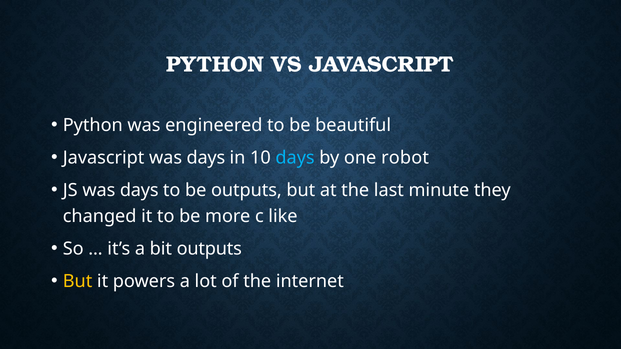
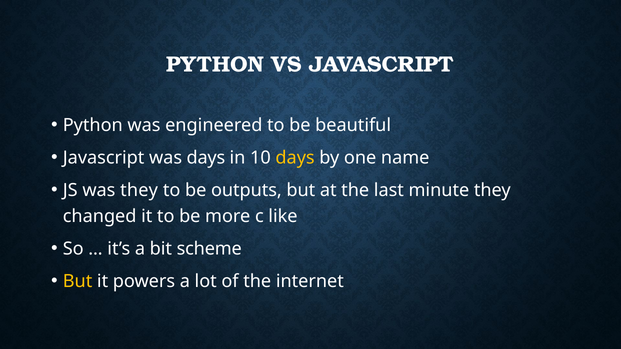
days at (295, 158) colour: light blue -> yellow
robot: robot -> name
JS was days: days -> they
bit outputs: outputs -> scheme
